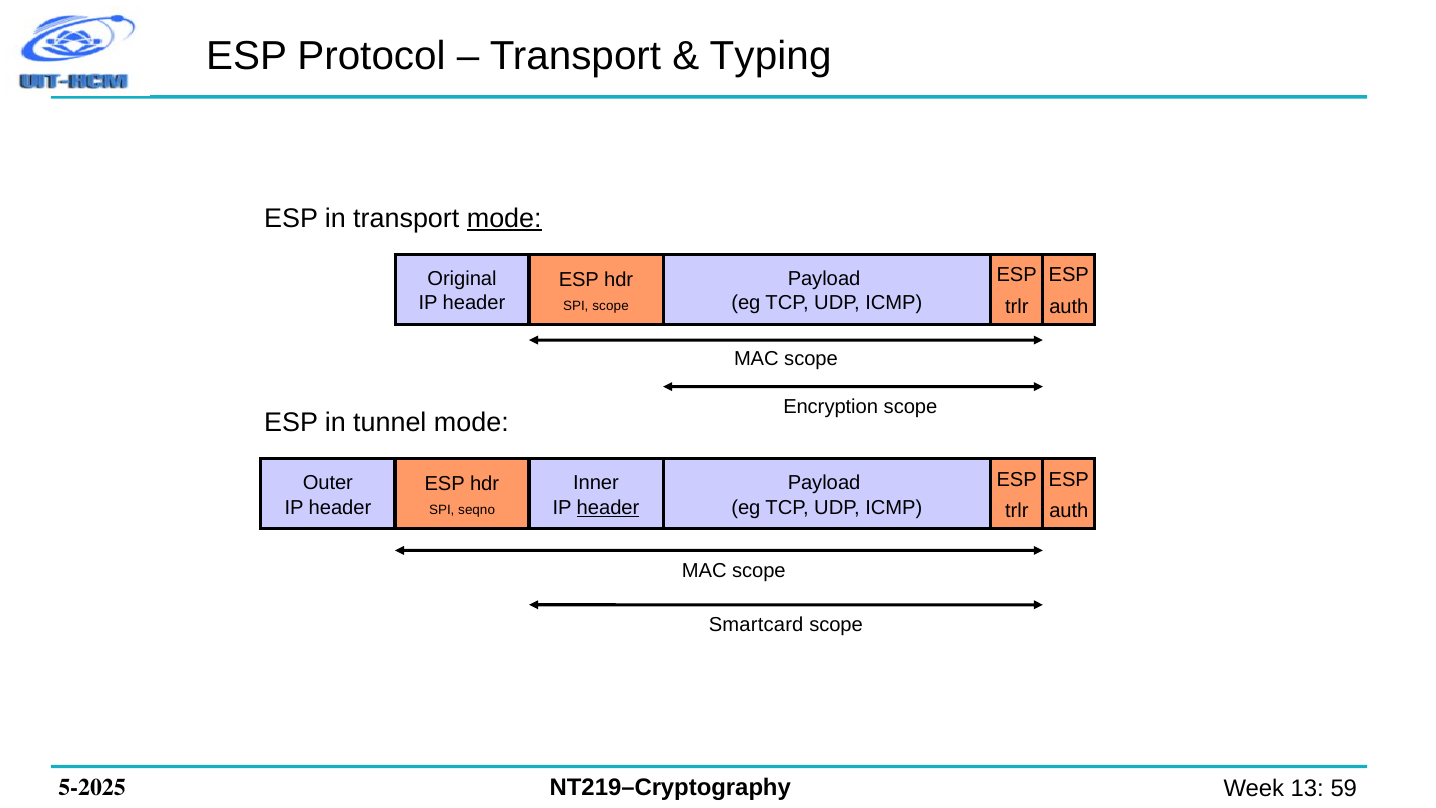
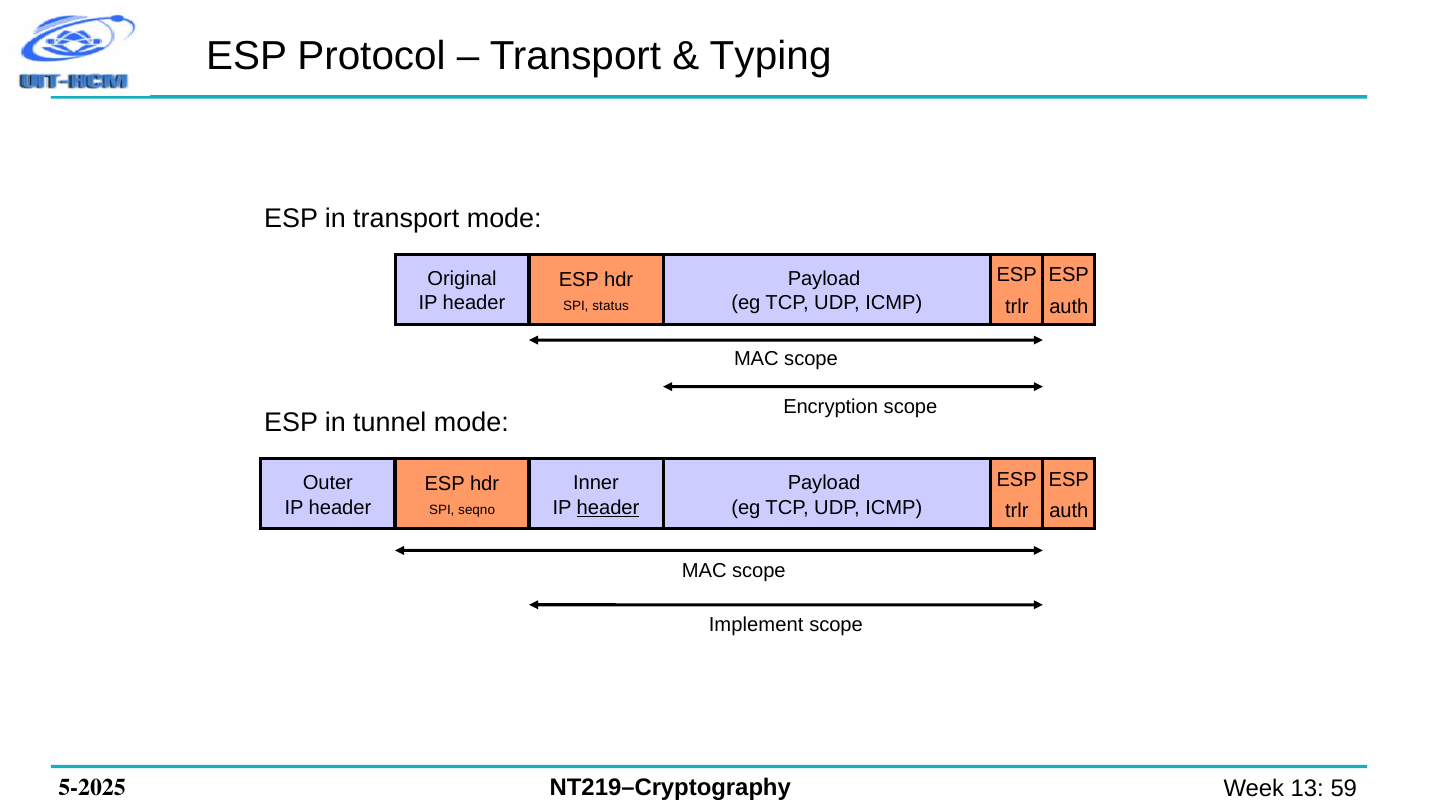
mode at (504, 219) underline: present -> none
SPI scope: scope -> status
Smartcard: Smartcard -> Implement
